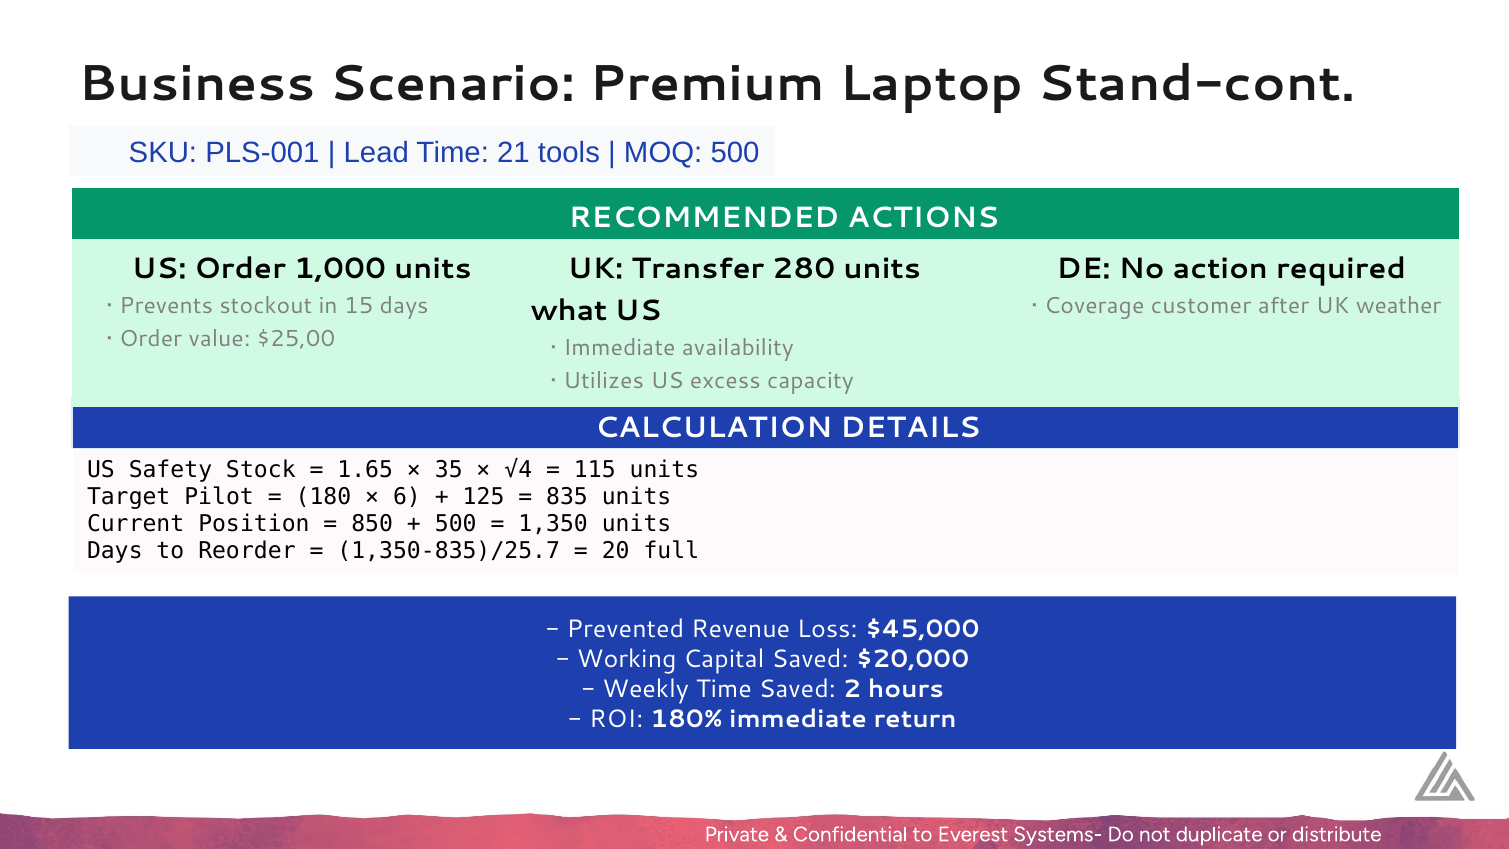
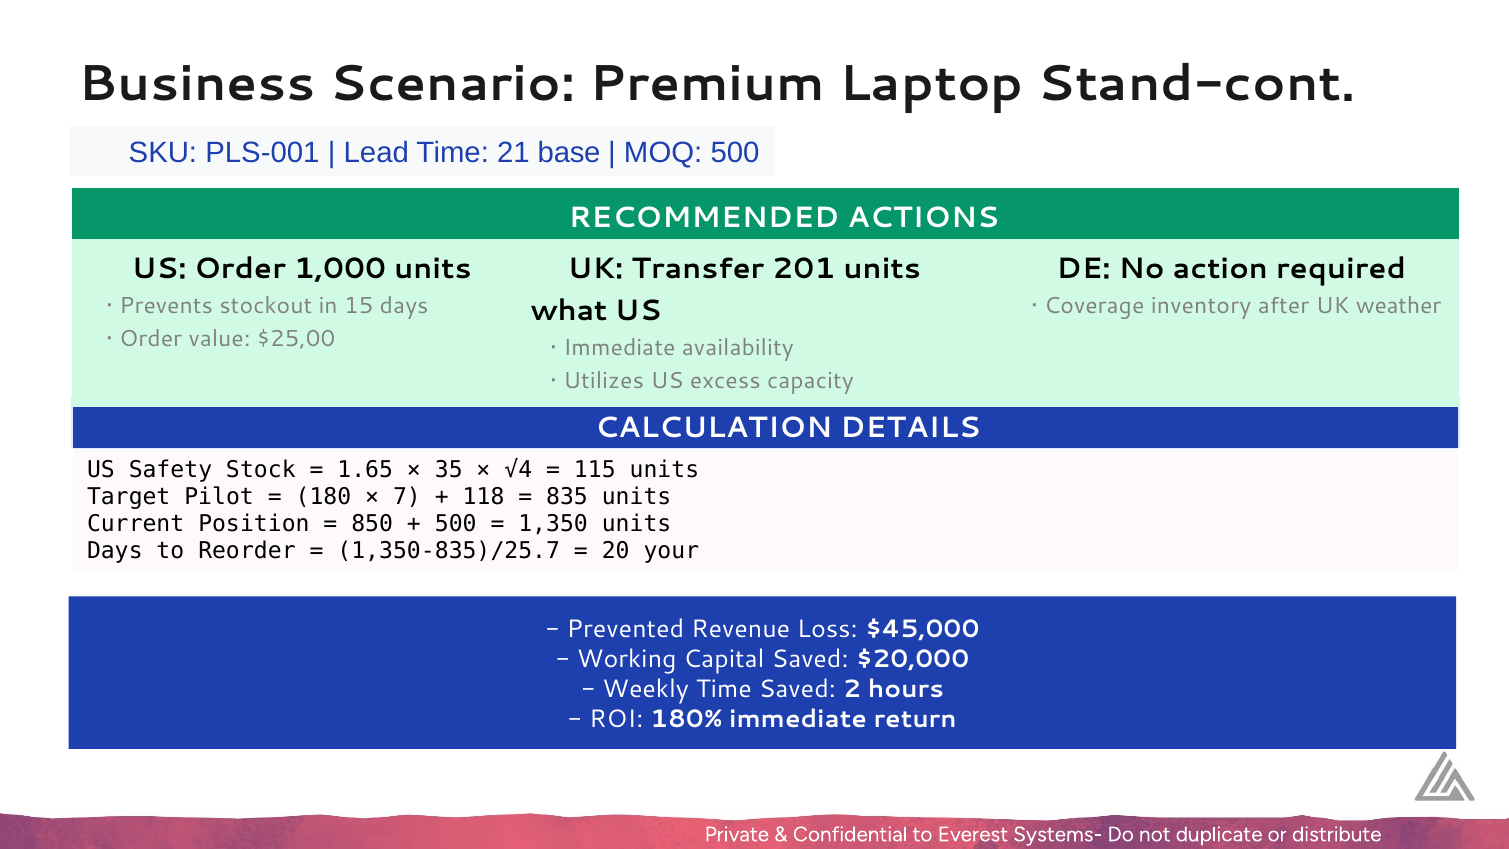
tools: tools -> base
280: 280 -> 201
customer: customer -> inventory
6: 6 -> 7
125: 125 -> 118
full: full -> your
